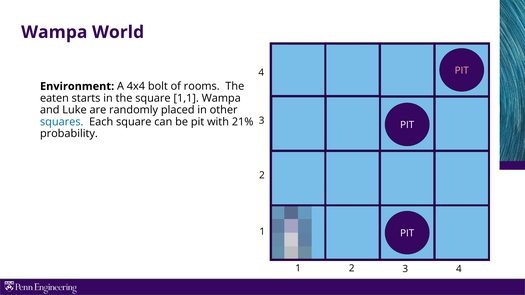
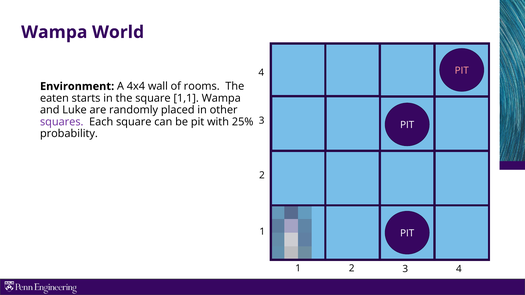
bolt: bolt -> wall
squares colour: blue -> purple
21%: 21% -> 25%
